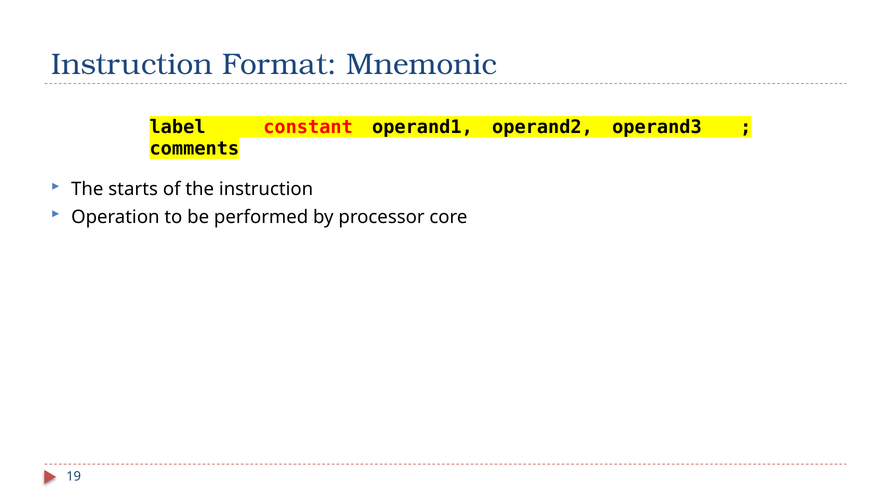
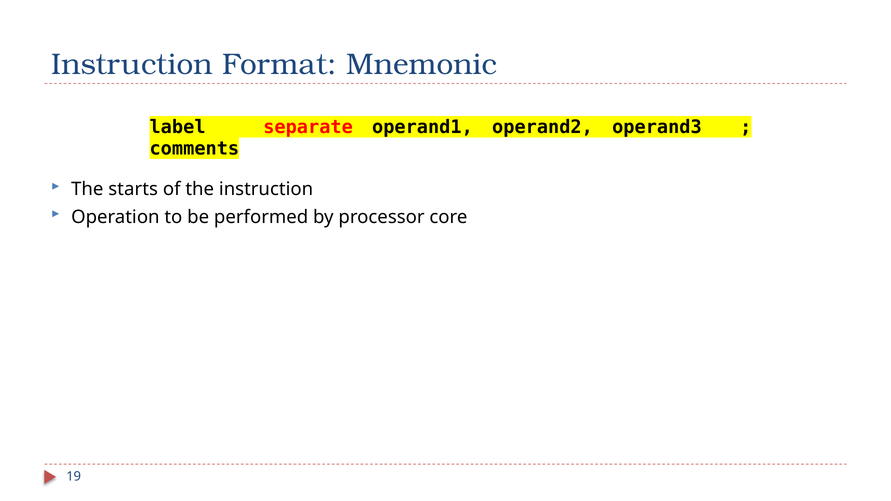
constant: constant -> separate
